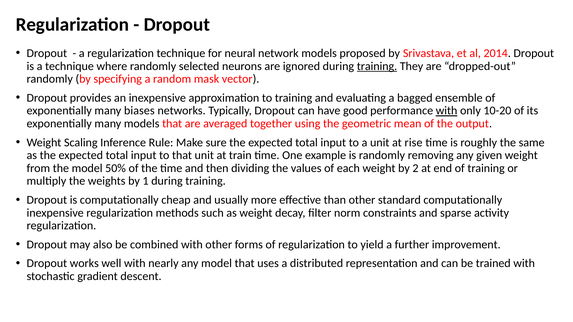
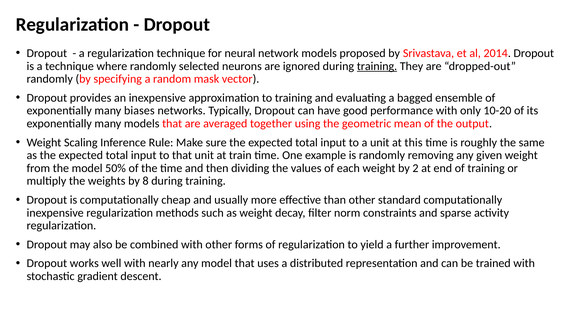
with at (447, 111) underline: present -> none
rise: rise -> this
1: 1 -> 8
